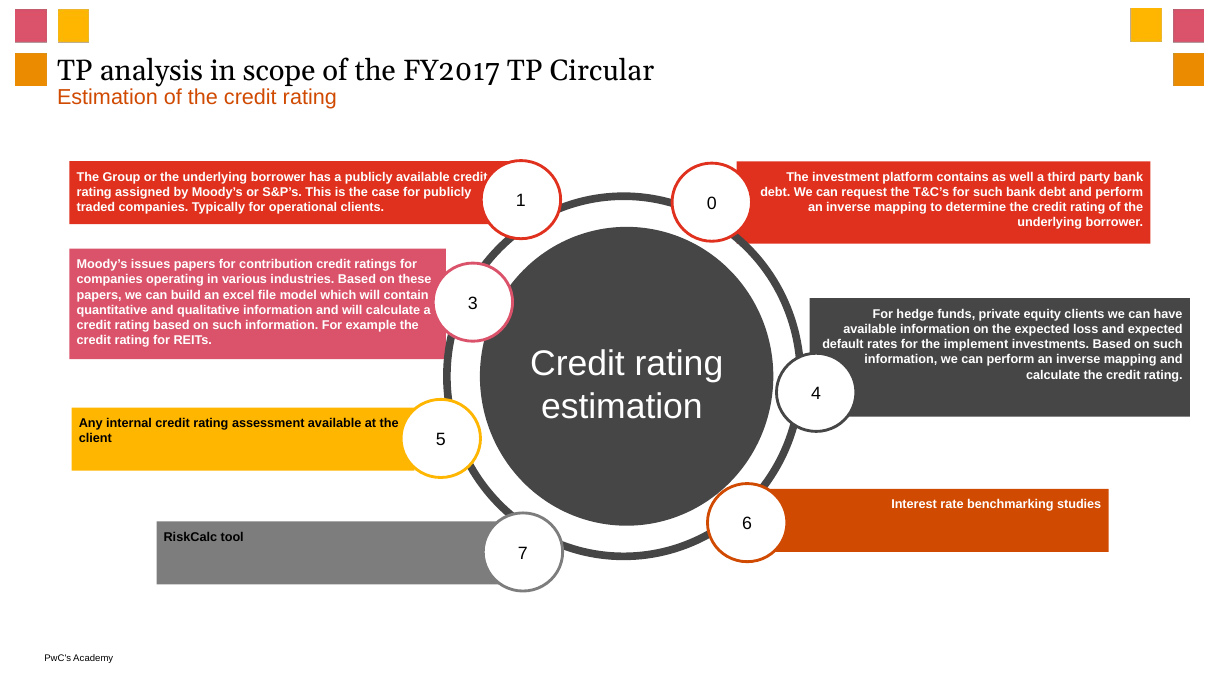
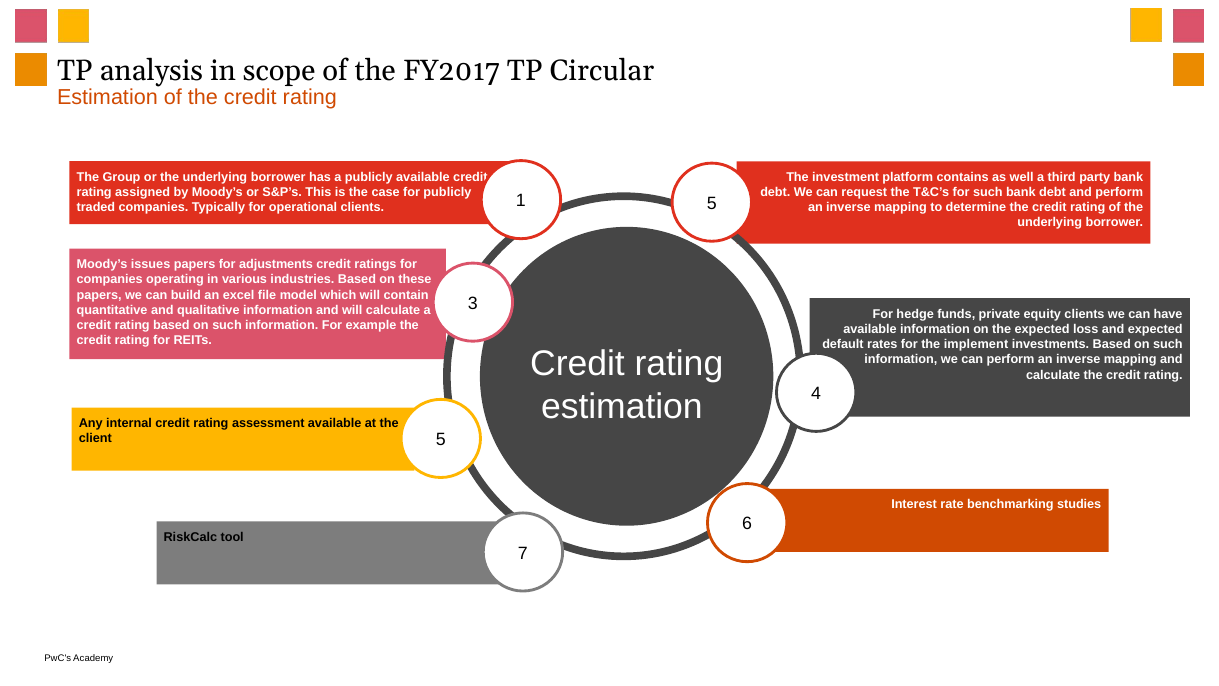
1 0: 0 -> 5
contribution: contribution -> adjustments
